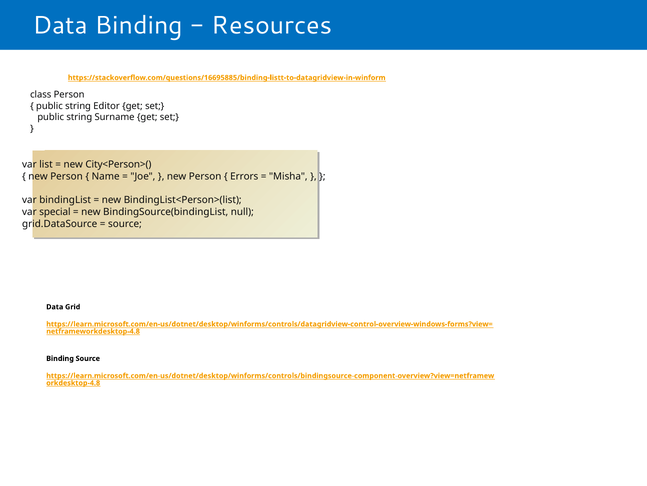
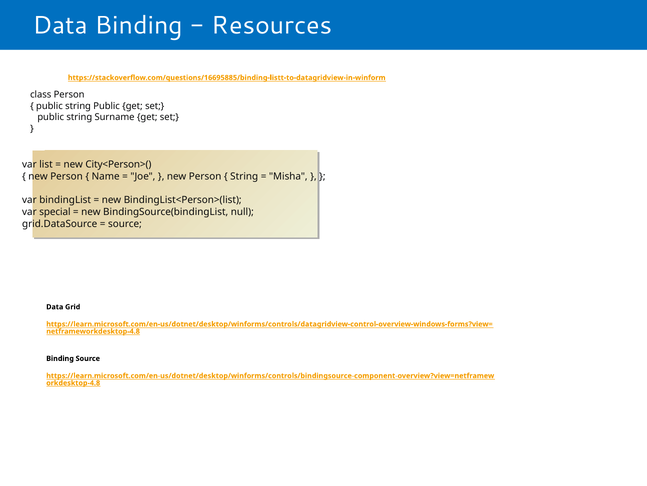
string Editor: Editor -> Public
Errors at (244, 176): Errors -> String
